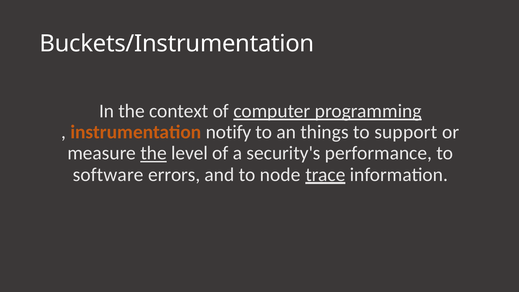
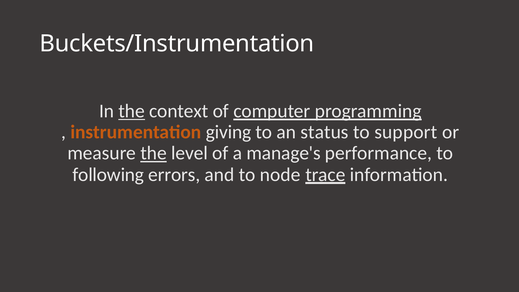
the at (132, 111) underline: none -> present
notify: notify -> giving
things: things -> status
security's: security's -> manage's
software: software -> following
